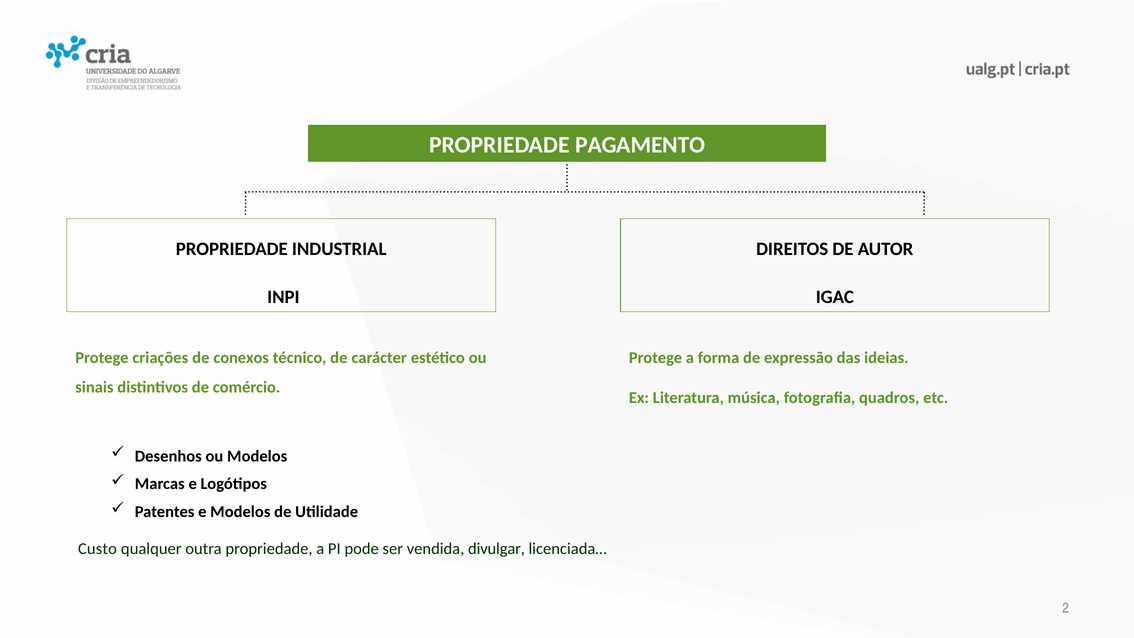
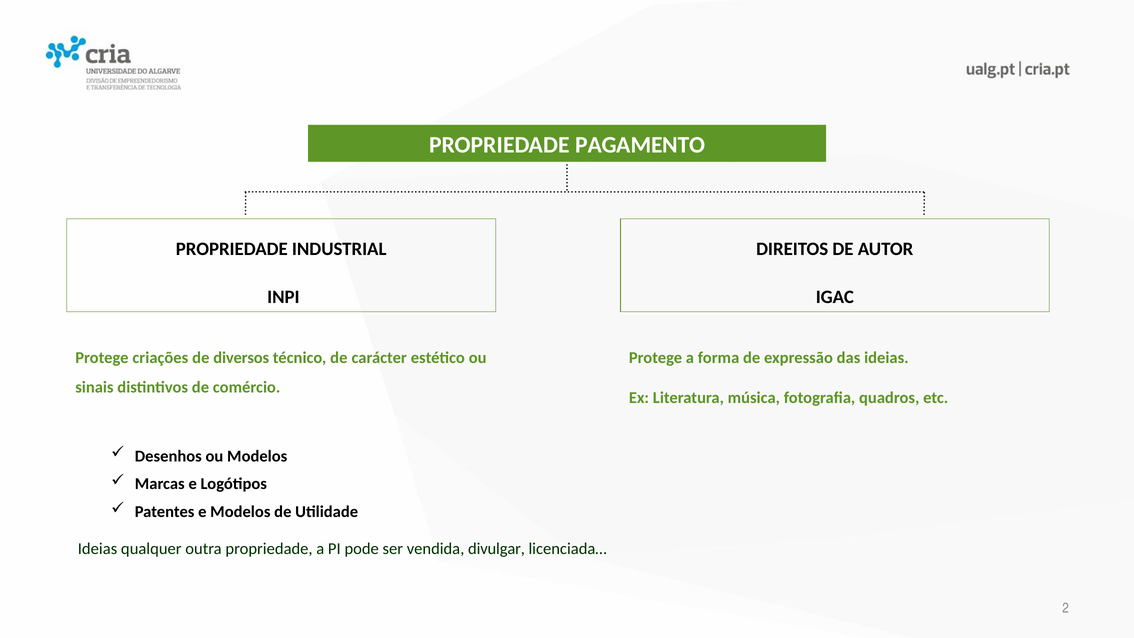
conexos: conexos -> diversos
Custo at (97, 549): Custo -> Ideias
